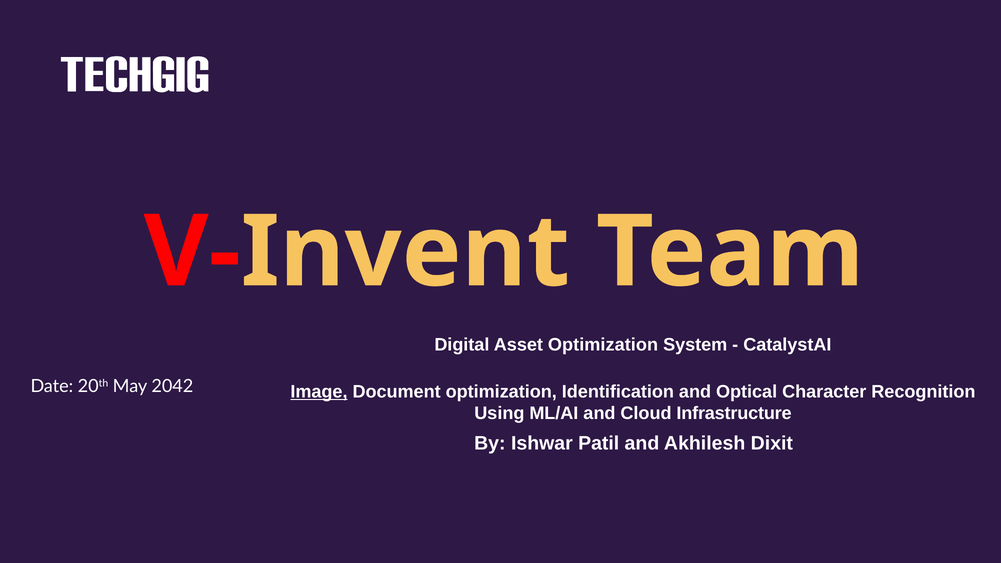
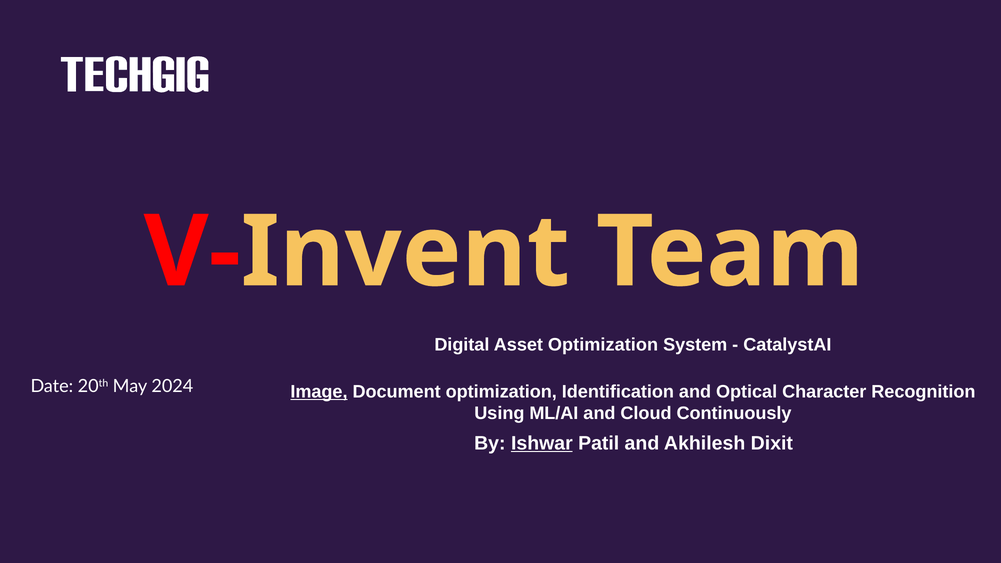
2042: 2042 -> 2024
Infrastructure: Infrastructure -> Continuously
Ishwar underline: none -> present
